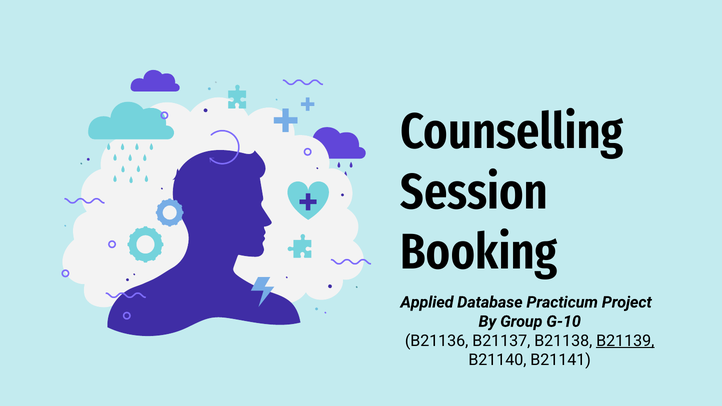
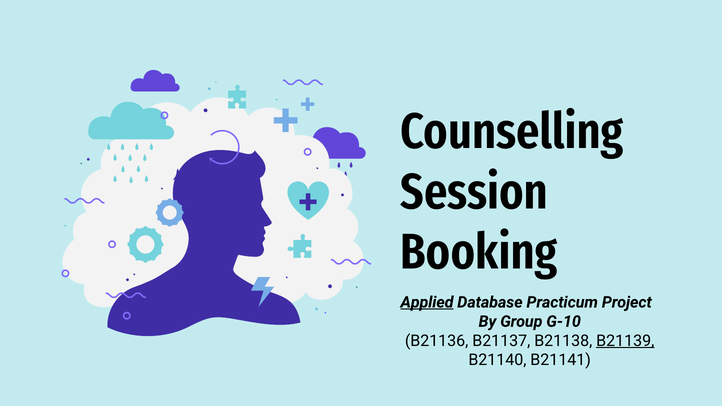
Applied underline: none -> present
